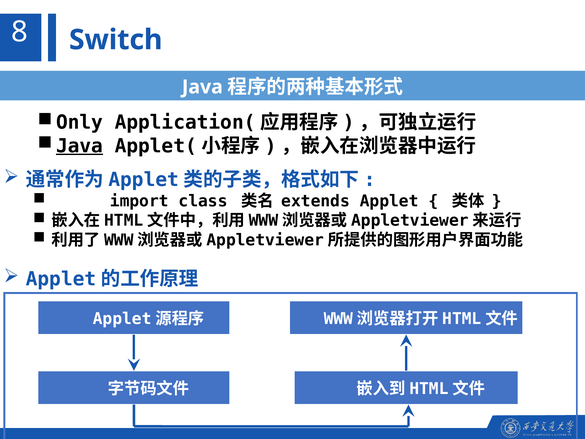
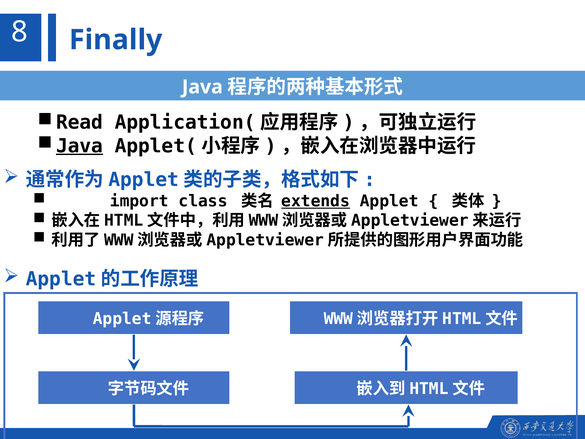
Switch: Switch -> Finally
Only: Only -> Read
extends underline: none -> present
